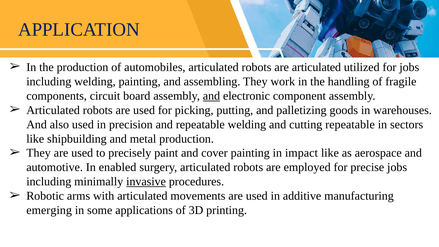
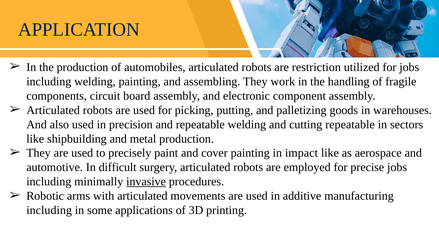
are articulated: articulated -> restriction
and at (211, 96) underline: present -> none
enabled: enabled -> difficult
emerging at (49, 210): emerging -> including
